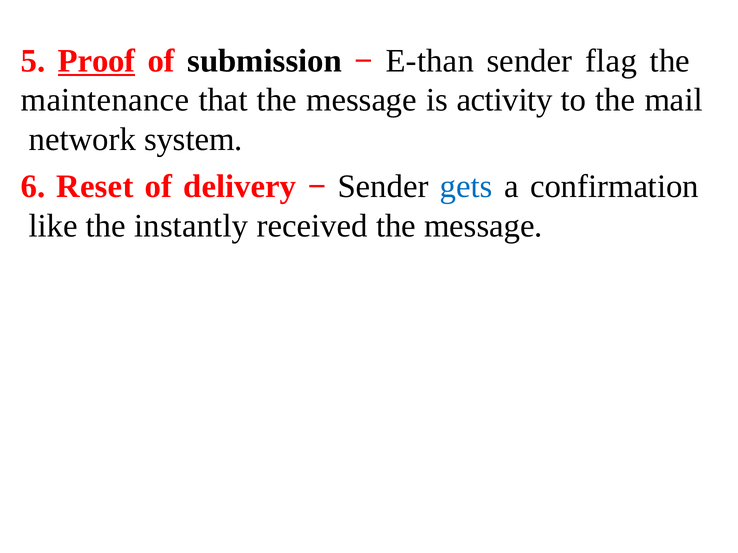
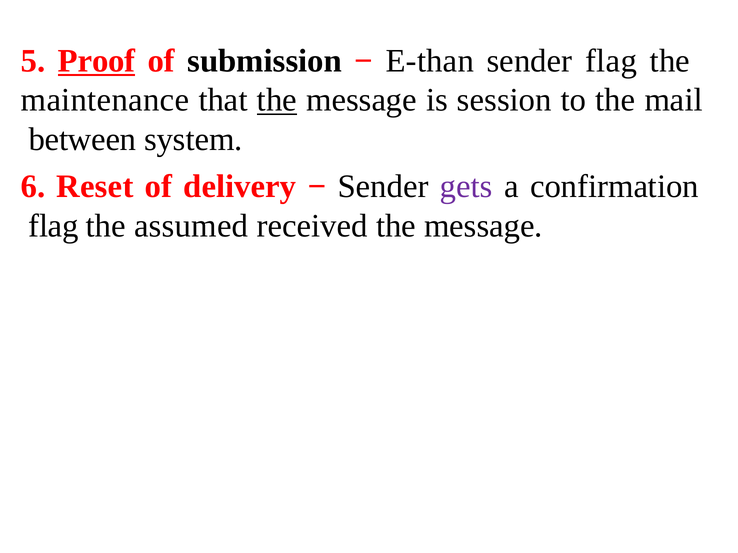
the at (277, 100) underline: none -> present
activity: activity -> session
network: network -> between
gets colour: blue -> purple
like at (53, 226): like -> flag
instantly: instantly -> assumed
